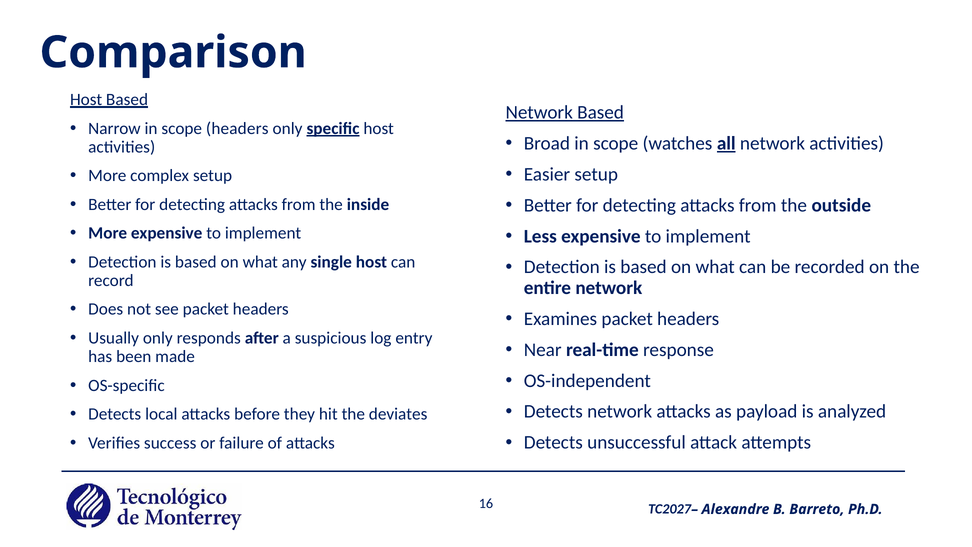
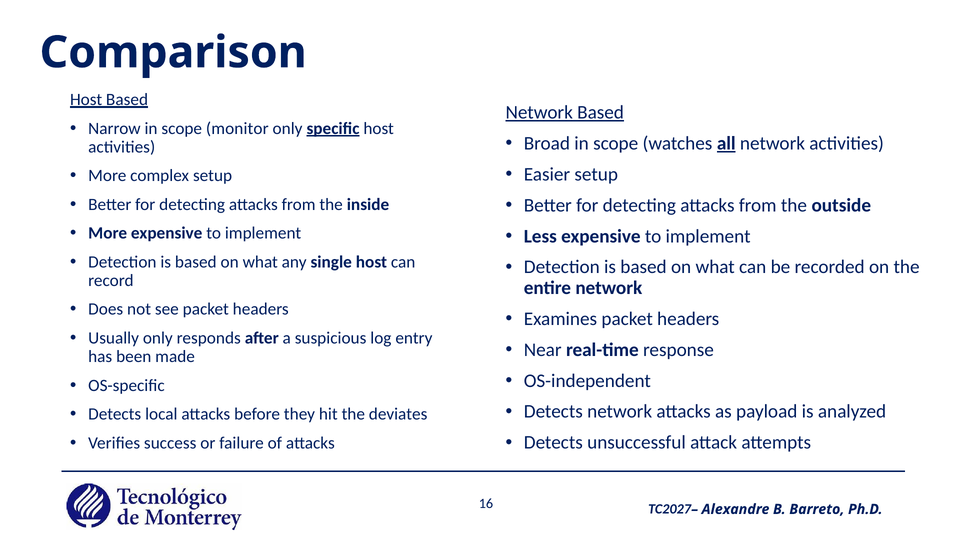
scope headers: headers -> monitor
